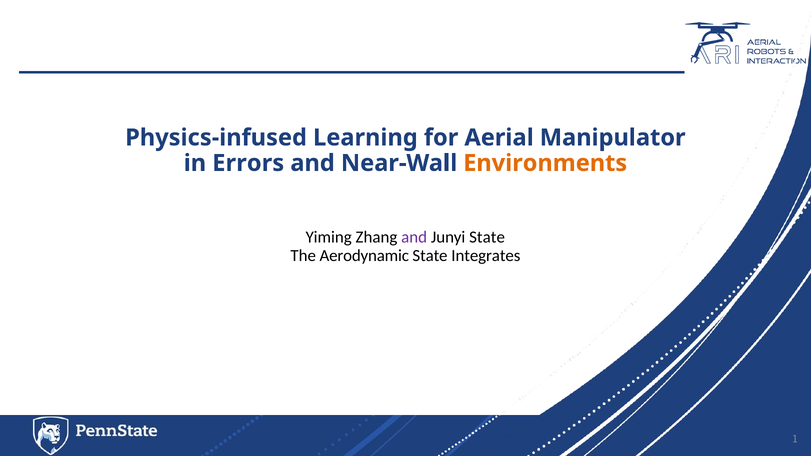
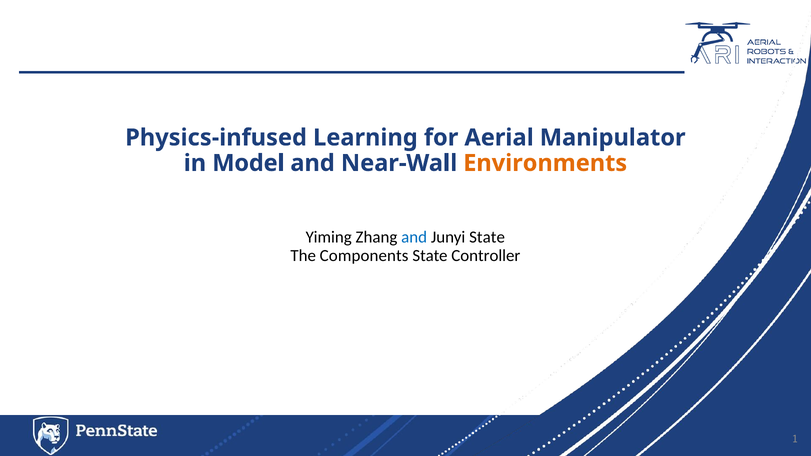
Errors: Errors -> Model
and at (414, 237) colour: purple -> blue
Aerodynamic: Aerodynamic -> Components
Integrates: Integrates -> Controller
